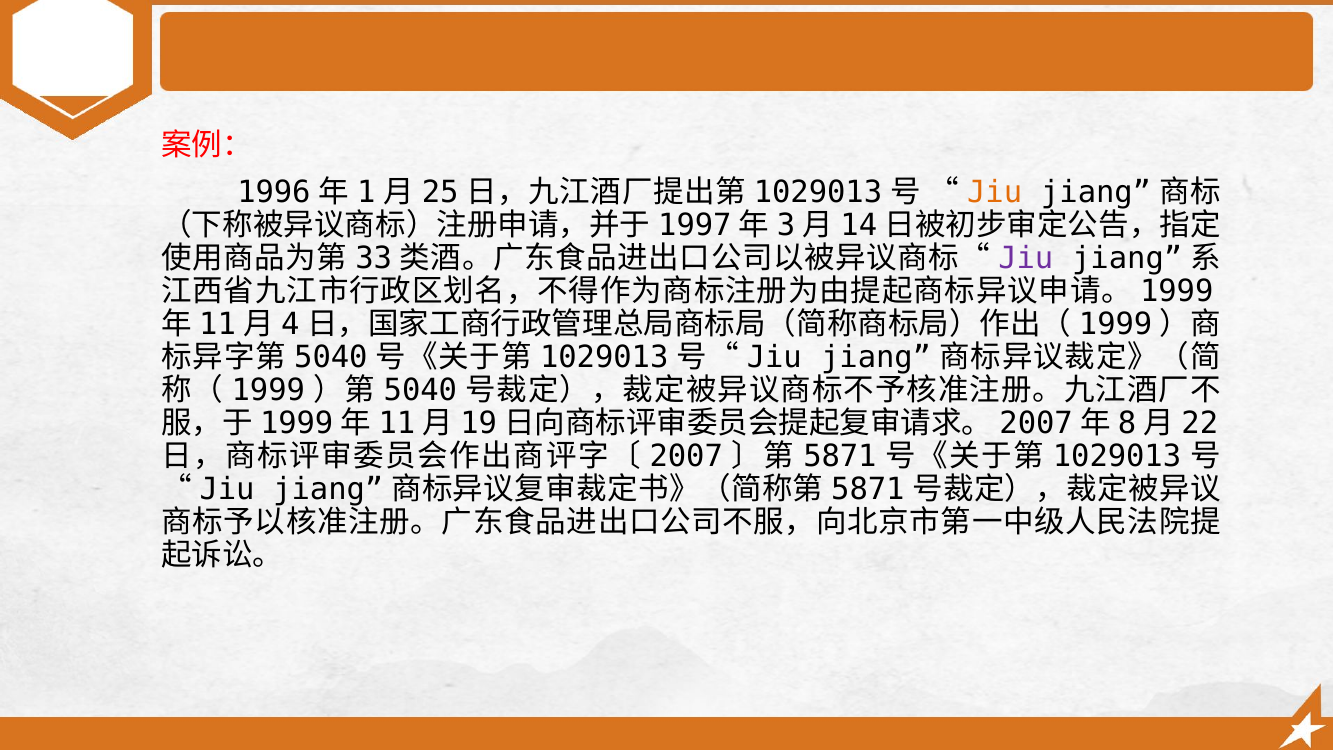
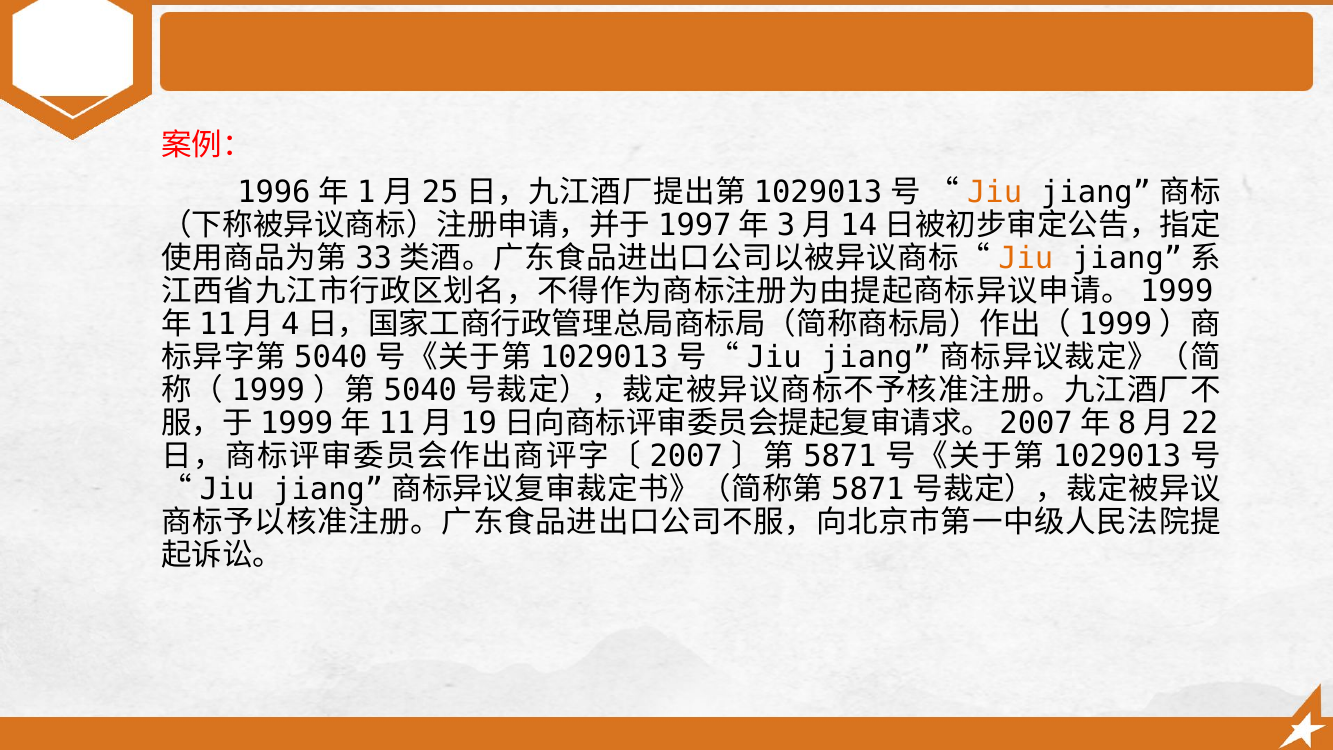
Jiu at (1026, 259) colour: purple -> orange
